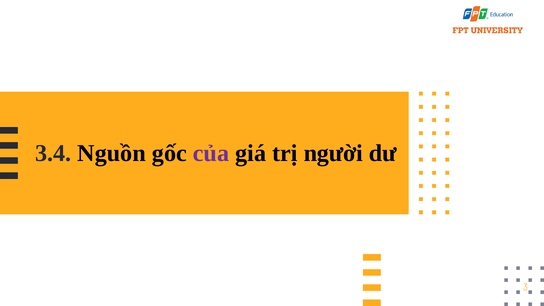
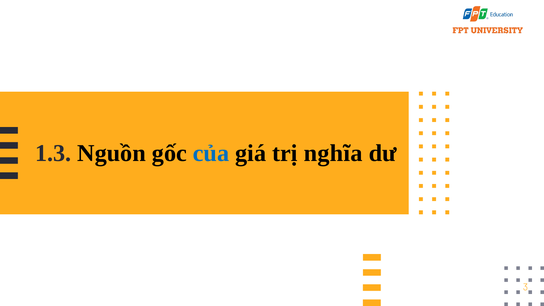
3.4: 3.4 -> 1.3
của colour: purple -> blue
người: người -> nghĩa
